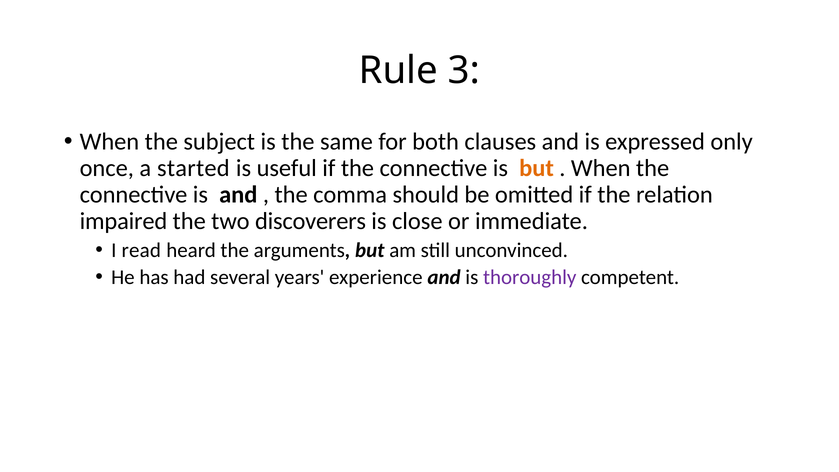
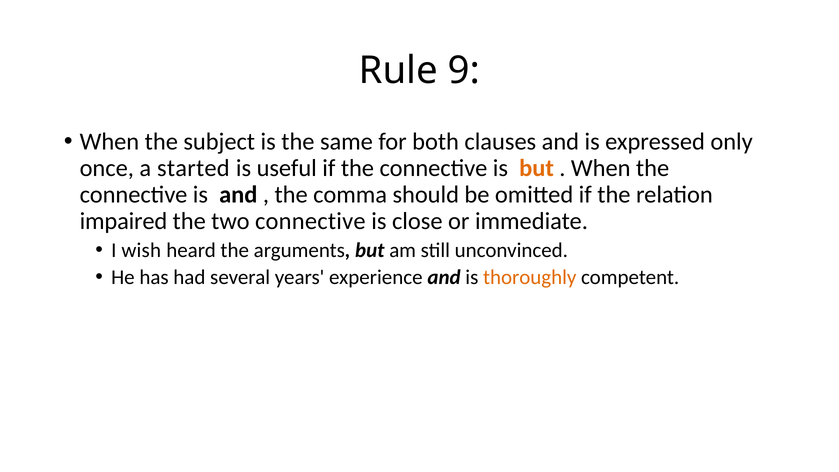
3: 3 -> 9
two discoverers: discoverers -> connective
read: read -> wish
thoroughly colour: purple -> orange
